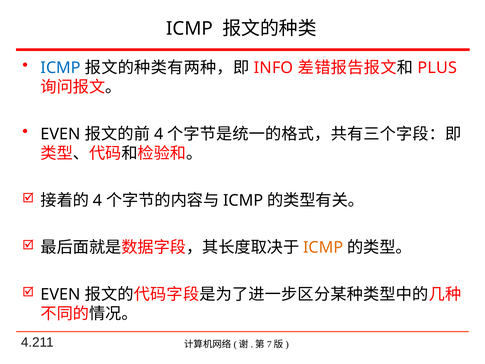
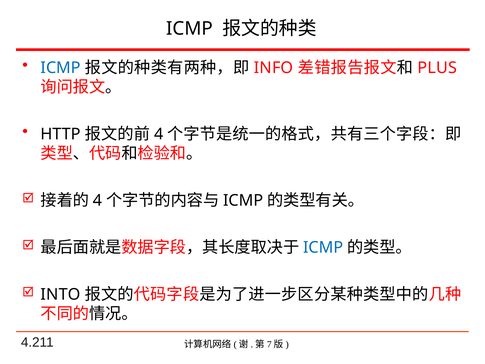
EVEN at (61, 134): EVEN -> HTTP
ICMP at (323, 247) colour: orange -> blue
EVEN at (61, 294): EVEN -> INTO
